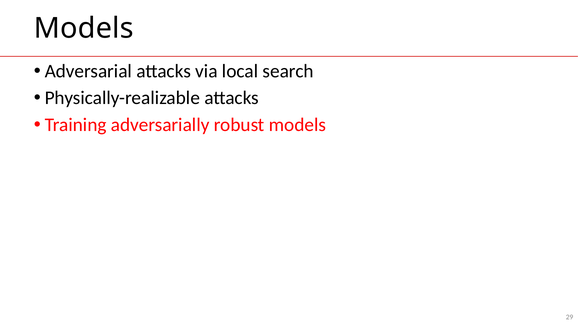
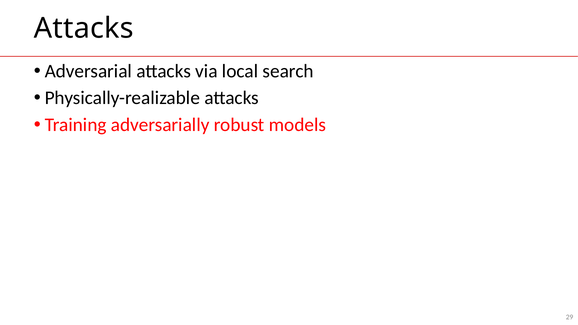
Models at (84, 28): Models -> Attacks
